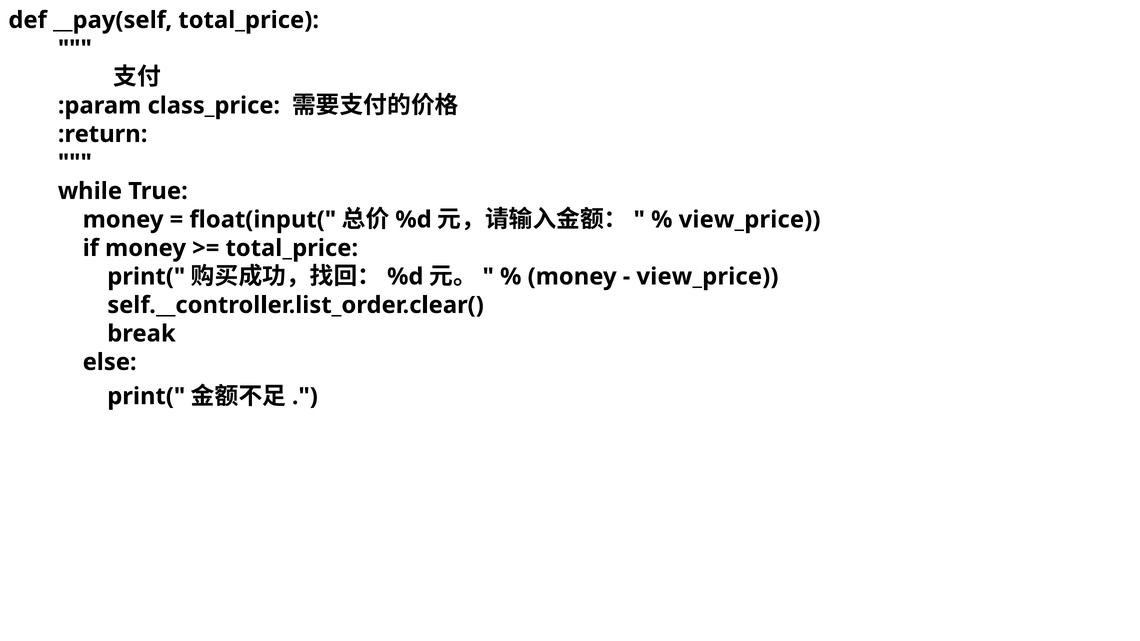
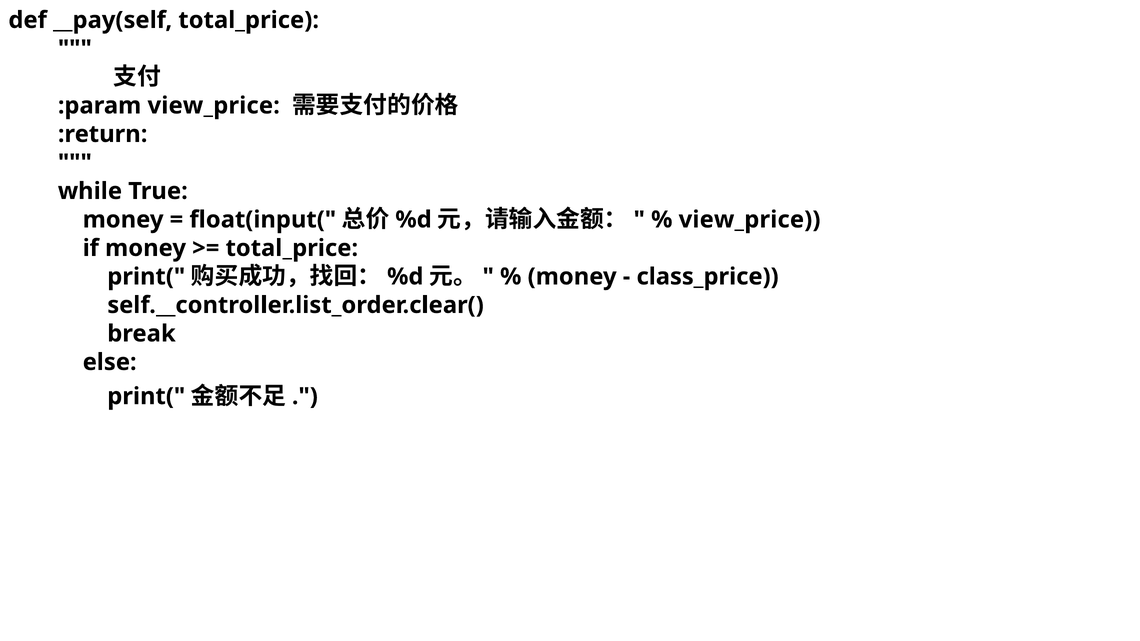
:param class_price: class_price -> view_price
view_price at (707, 277): view_price -> class_price
